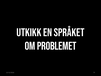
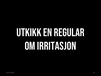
SPRÅKET: SPRÅKET -> REGULAR
PROBLEMET: PROBLEMET -> IRRITASJON
